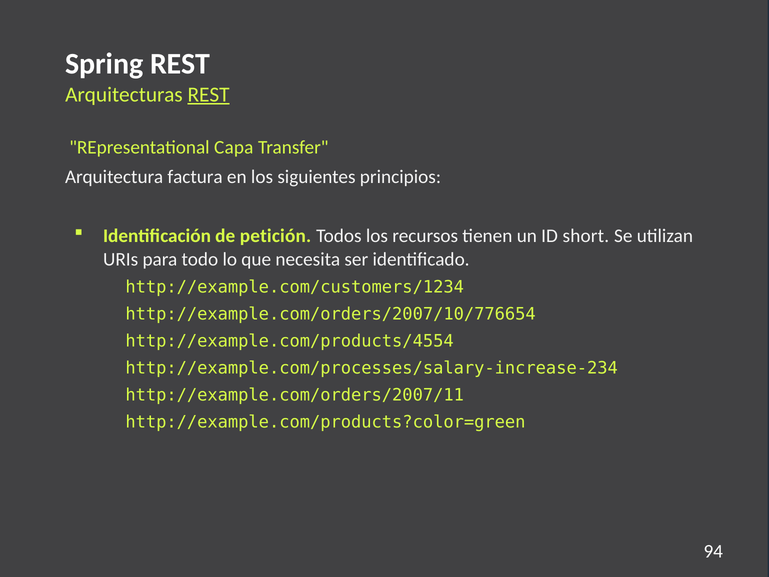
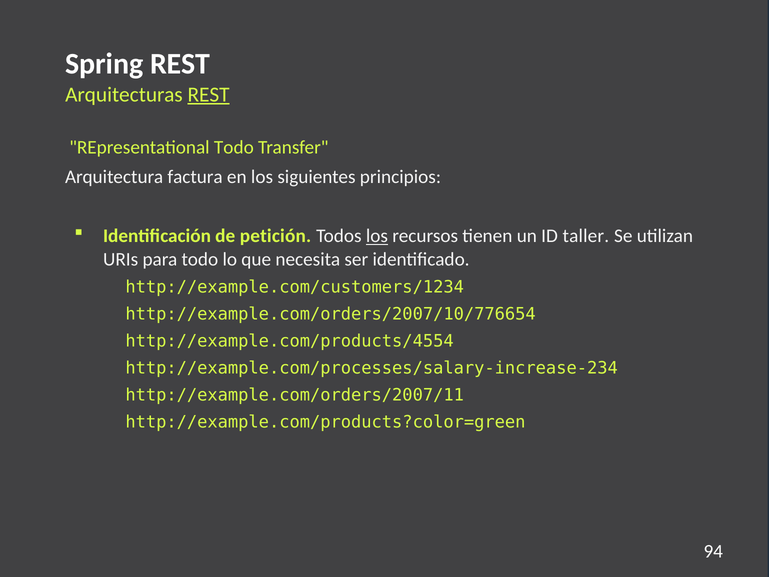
REpresentational Capa: Capa -> Todo
los at (377, 236) underline: none -> present
short: short -> taller
